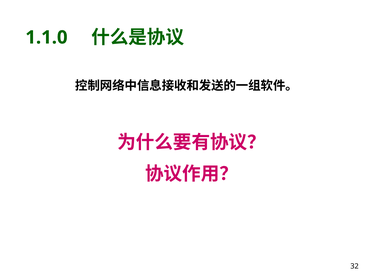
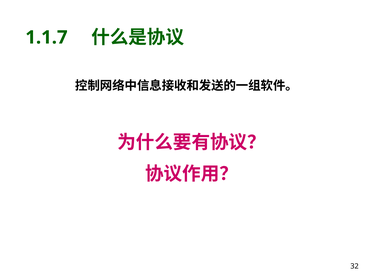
1.1.0: 1.1.0 -> 1.1.7
